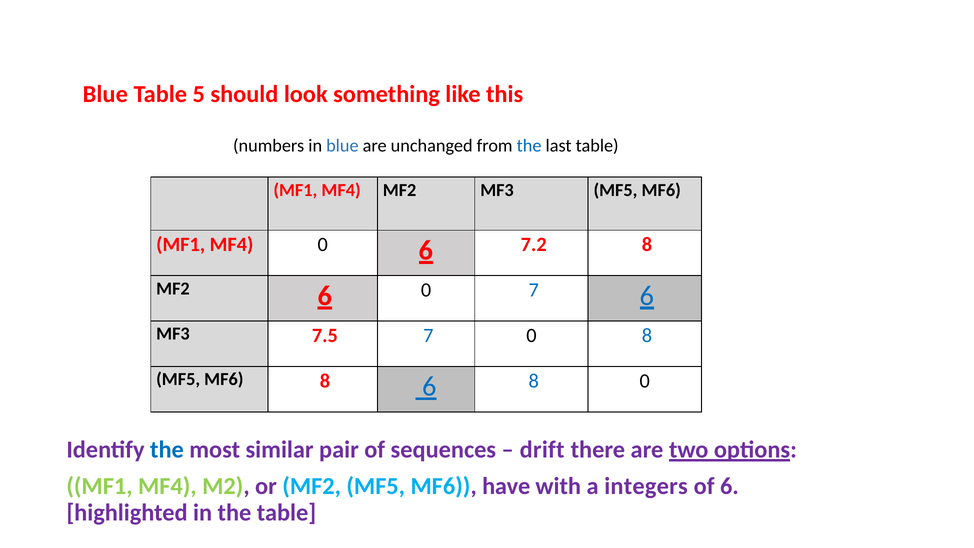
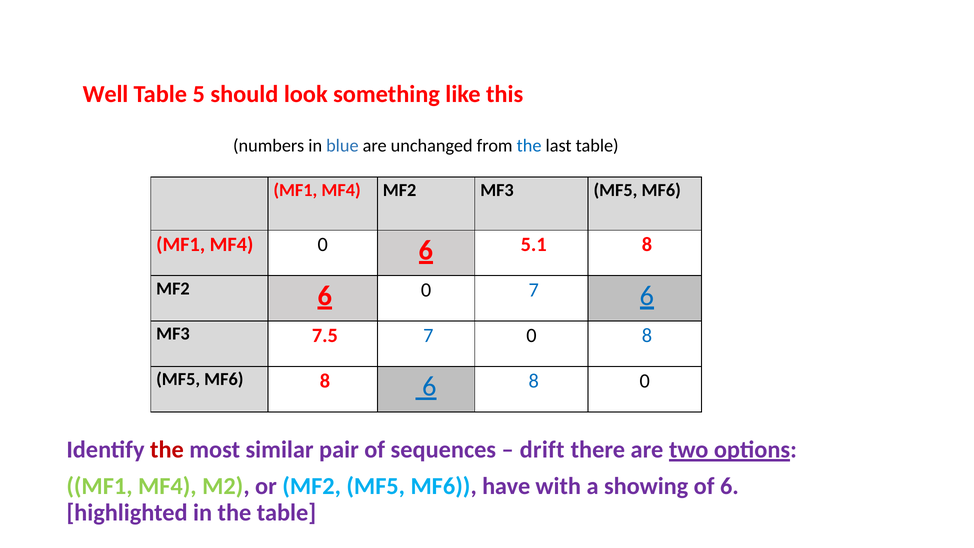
Blue at (105, 94): Blue -> Well
7.2: 7.2 -> 5.1
the at (167, 450) colour: blue -> red
integers: integers -> showing
